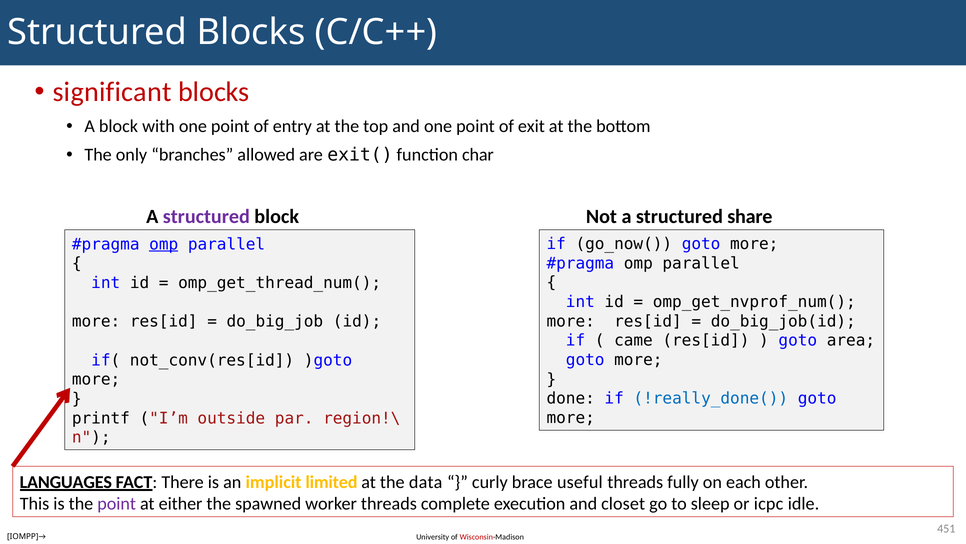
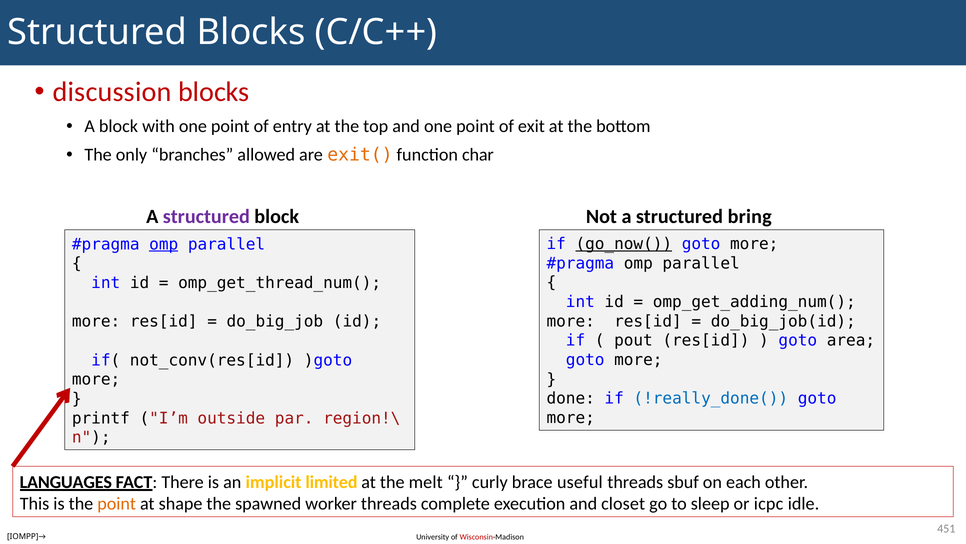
significant: significant -> discussion
exit( colour: black -> orange
share: share -> bring
go_now( underline: none -> present
omp_get_nvprof_num(: omp_get_nvprof_num( -> omp_get_adding_num(
came: came -> pout
data: data -> melt
fully: fully -> sbuf
point at (117, 503) colour: purple -> orange
either: either -> shape
